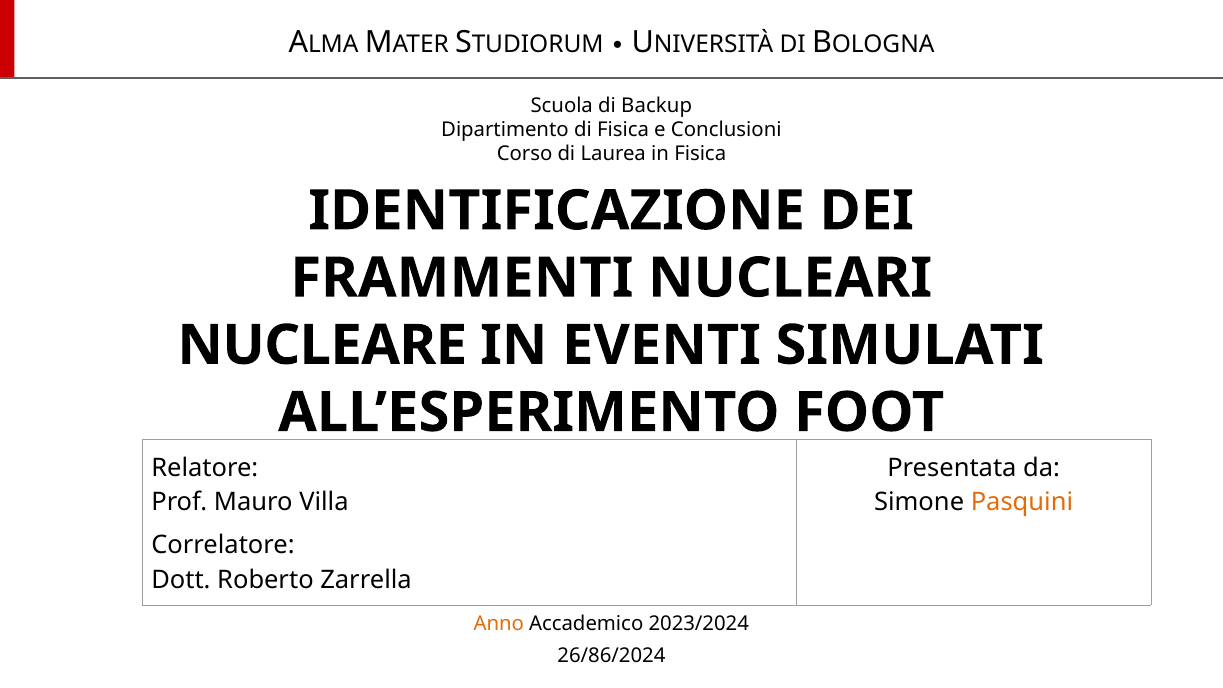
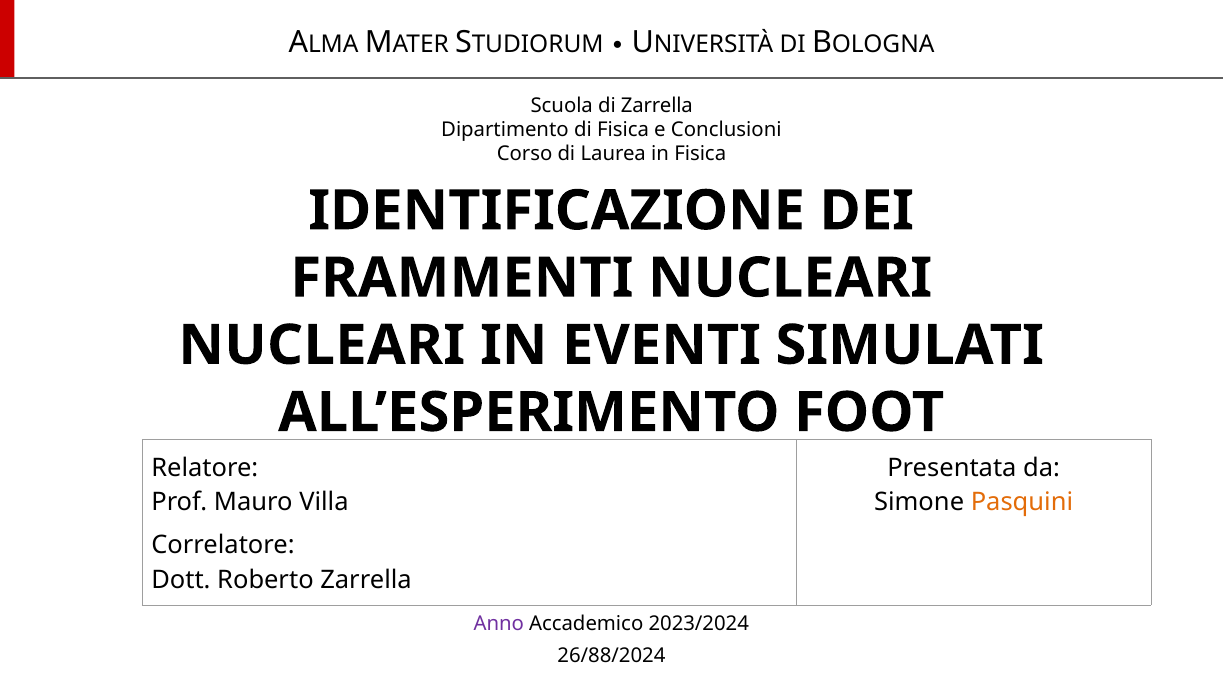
di Backup: Backup -> Zarrella
NUCLEARE at (322, 345): NUCLEARE -> NUCLEARI
Anno colour: orange -> purple
26/86/2024: 26/86/2024 -> 26/88/2024
